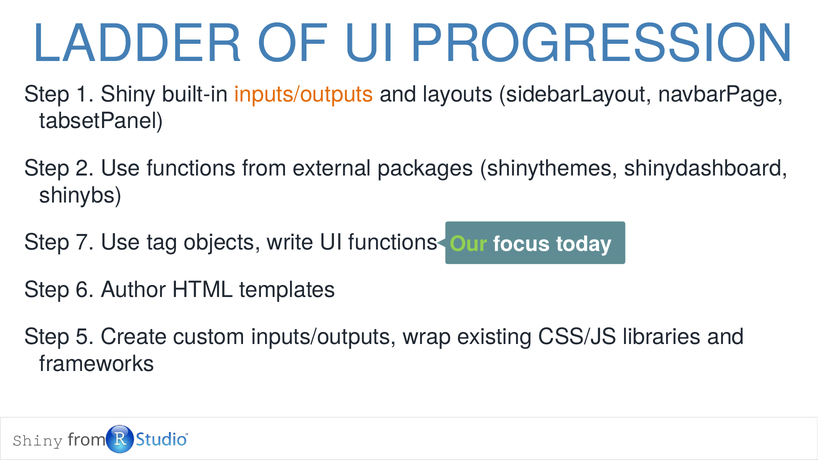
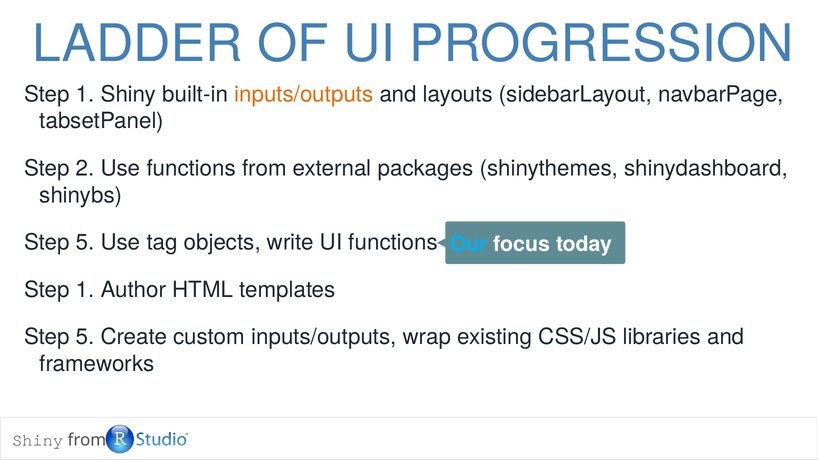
7 at (85, 243): 7 -> 5
Our colour: light green -> light blue
6 at (85, 290): 6 -> 1
